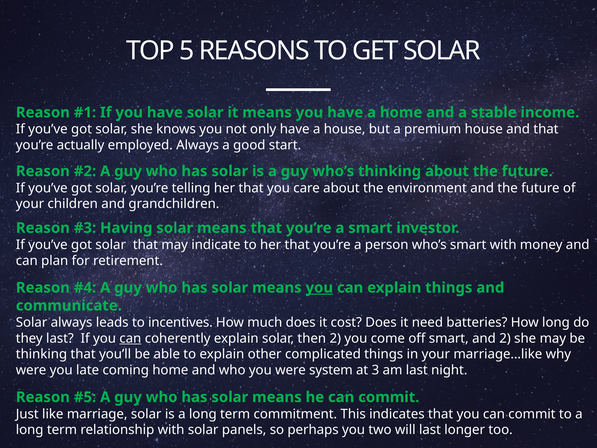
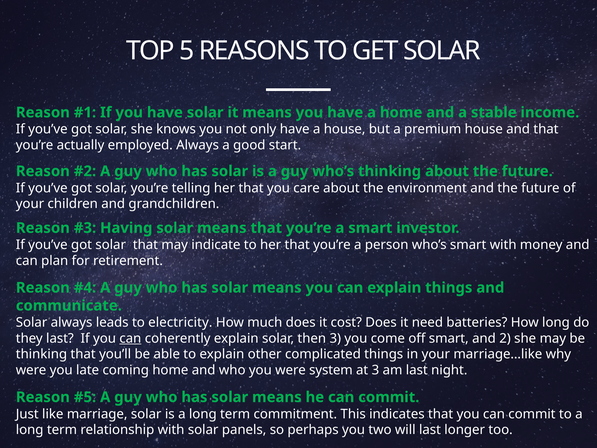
you at (319, 288) underline: present -> none
incentives: incentives -> electricity
then 2: 2 -> 3
